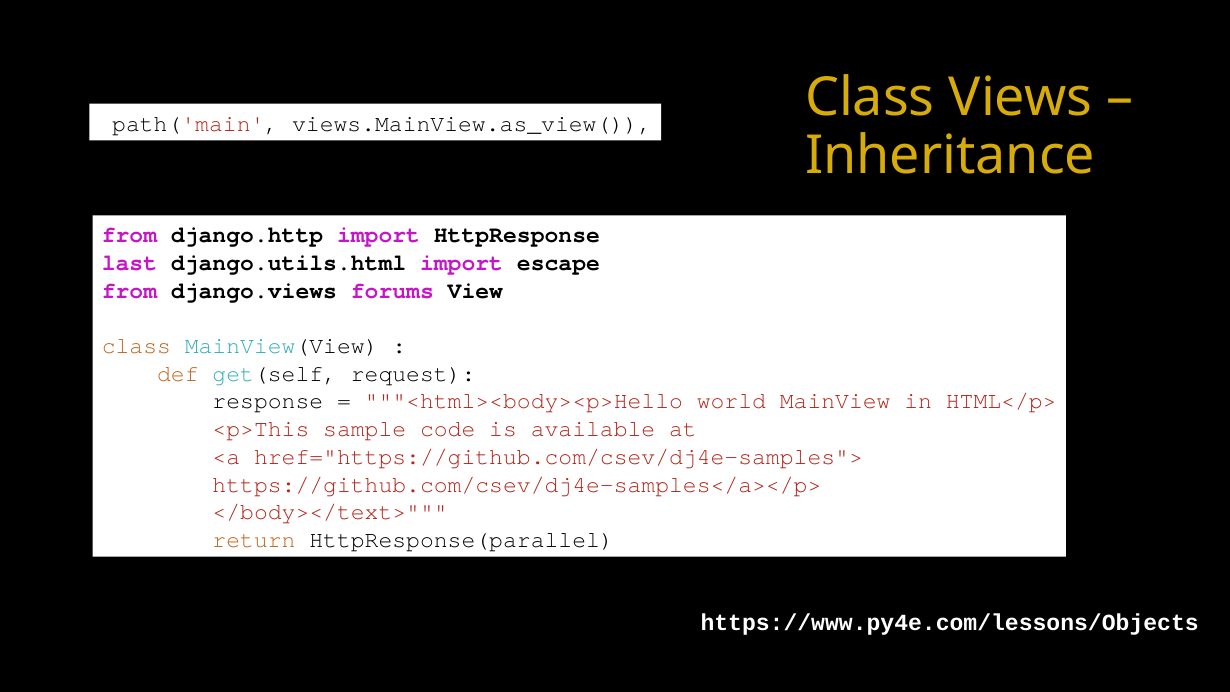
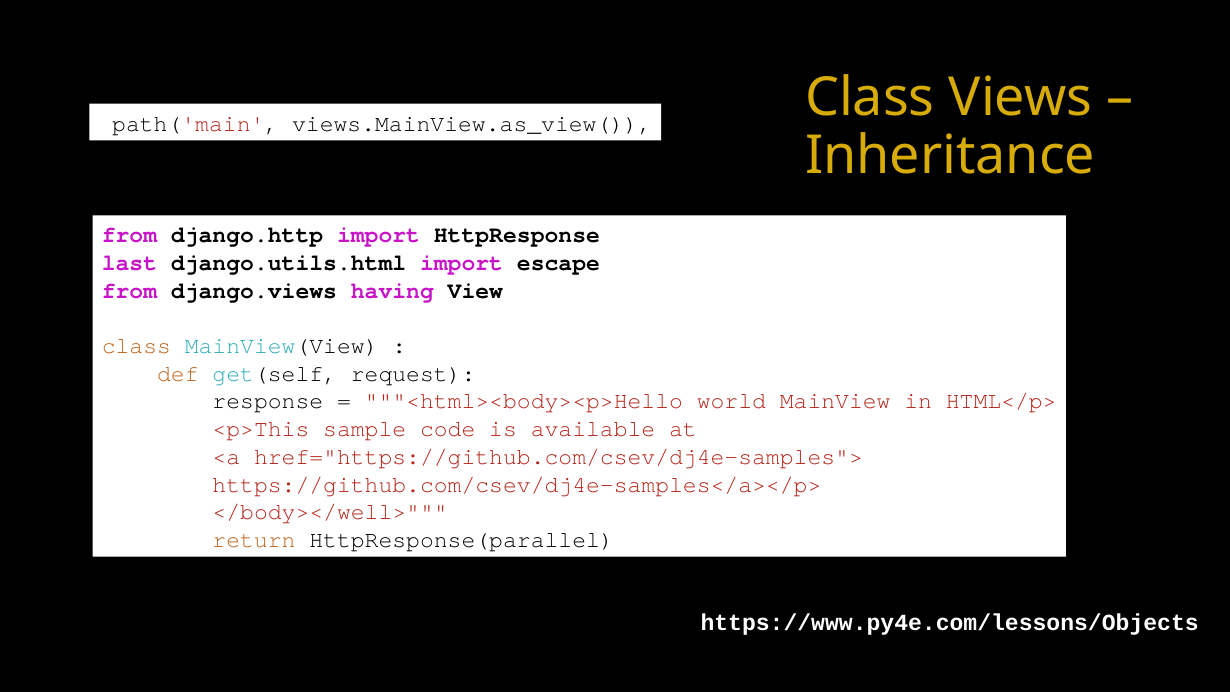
forums: forums -> having
</body></text>: </body></text> -> </body></well>
